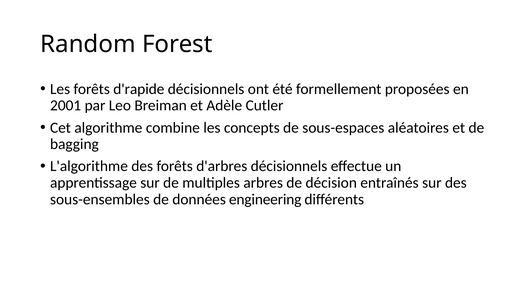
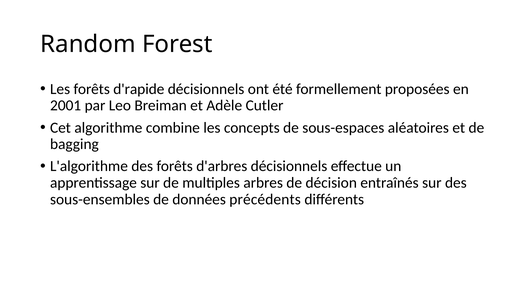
engineering: engineering -> précédents
